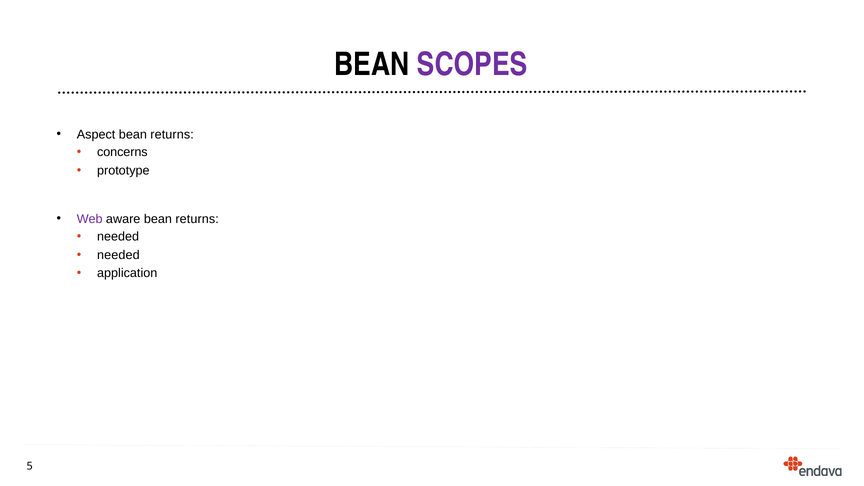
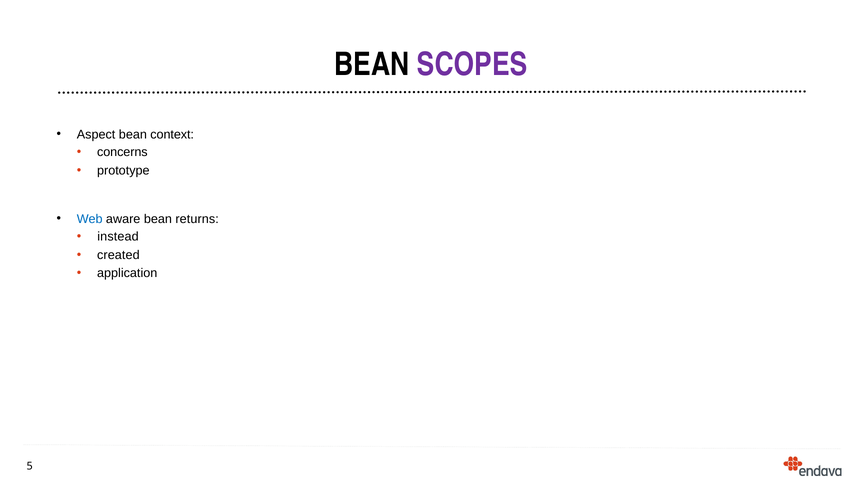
returns at (172, 134): returns -> context
Web colour: purple -> blue
needed at (118, 237): needed -> instead
needed at (118, 255): needed -> created
